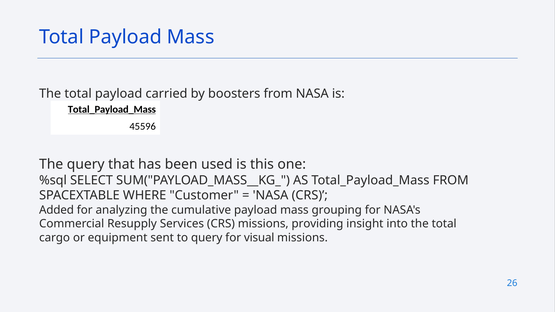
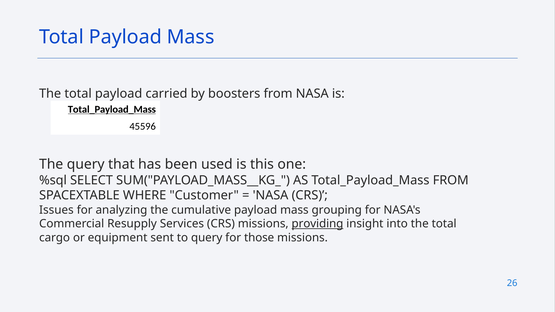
Added: Added -> Issues
providing underline: none -> present
visual: visual -> those
